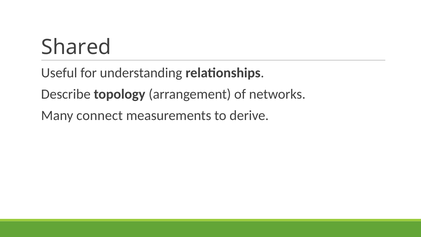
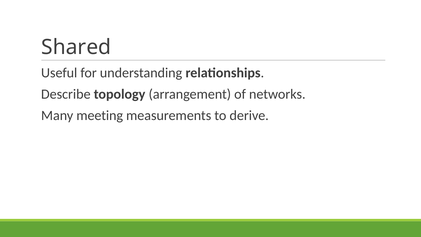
connect: connect -> meeting
